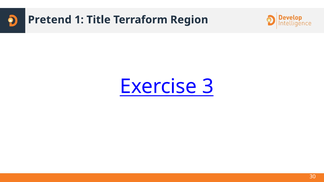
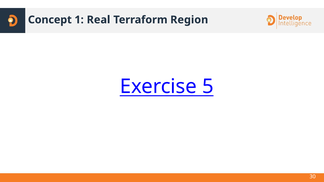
Pretend: Pretend -> Concept
Title: Title -> Real
3: 3 -> 5
